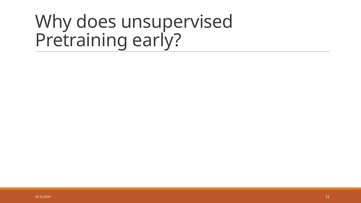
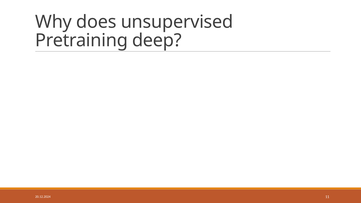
early: early -> deep
